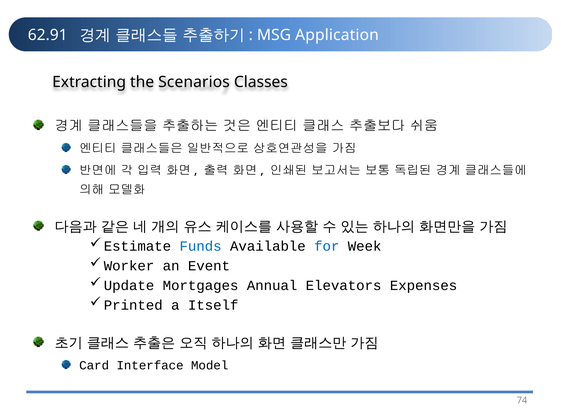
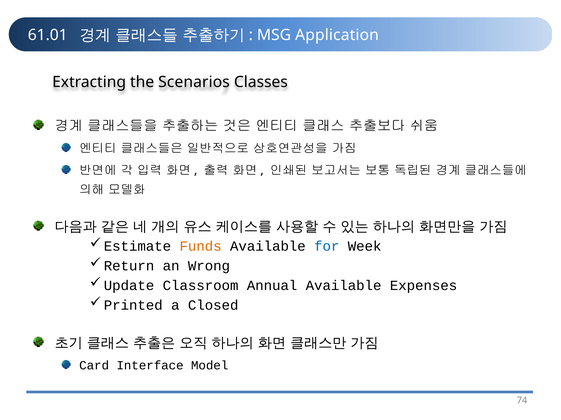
62.91: 62.91 -> 61.01
Funds colour: blue -> orange
Worker: Worker -> Return
Event: Event -> Wrong
Mortgages: Mortgages -> Classroom
Annual Elevators: Elevators -> Available
Itself: Itself -> Closed
